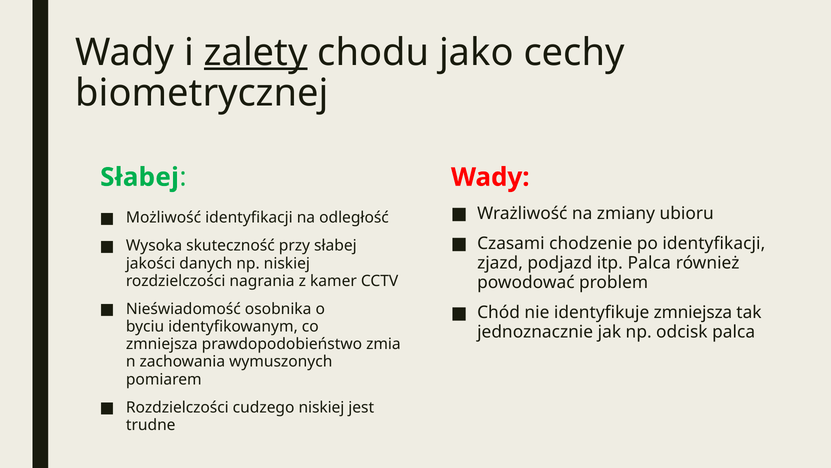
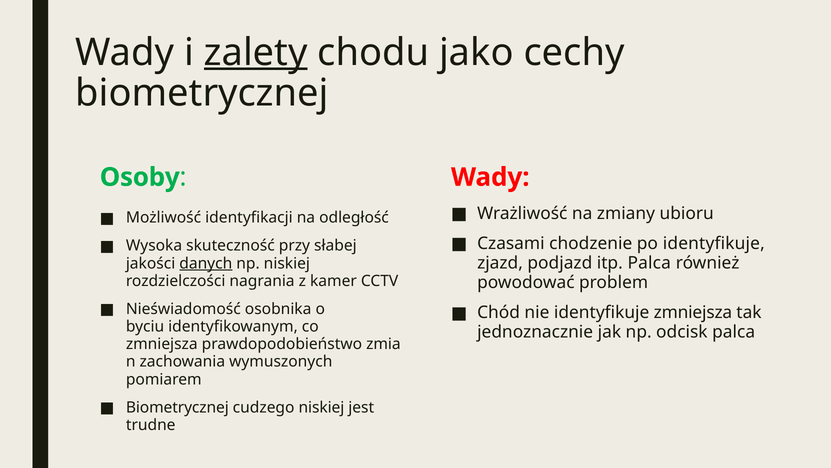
Słabej at (139, 177): Słabej -> Osoby
po identyfikacji: identyfikacji -> identyfikuje
danych underline: none -> present
Rozdzielczości at (177, 407): Rozdzielczości -> Biometrycznej
